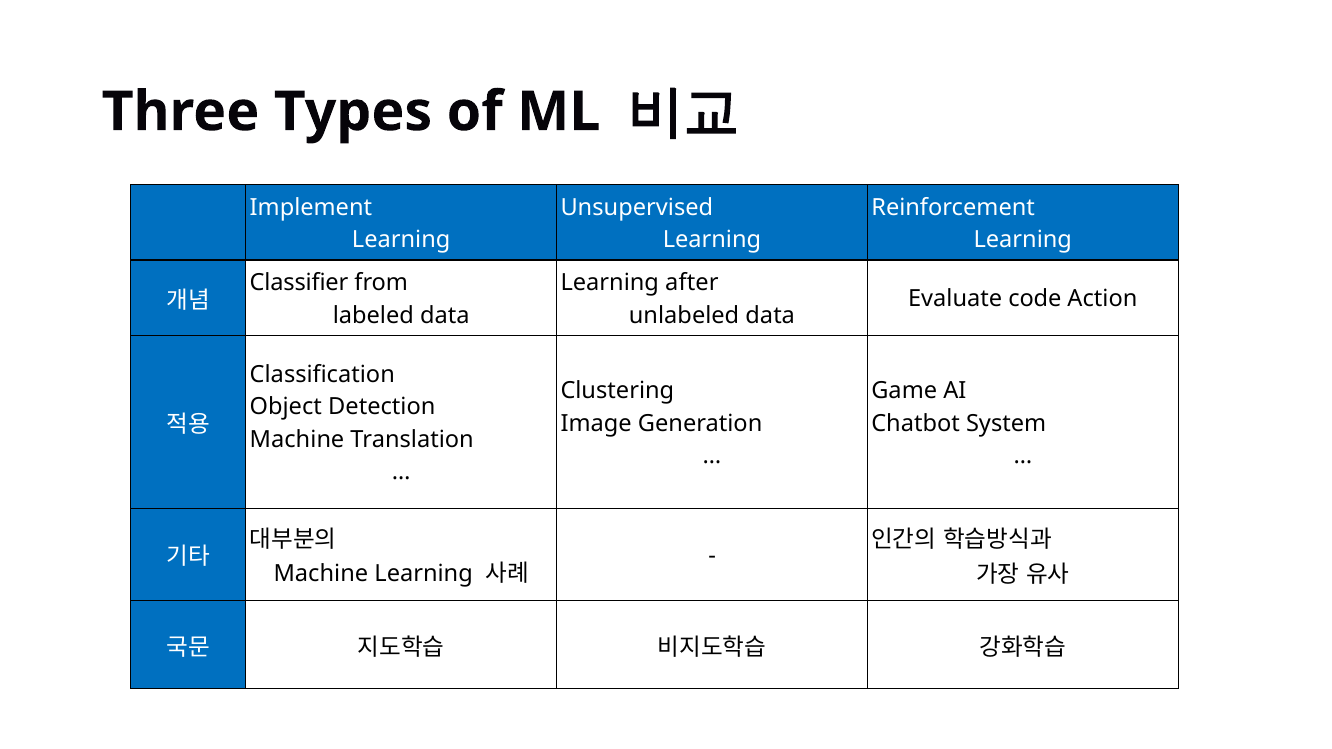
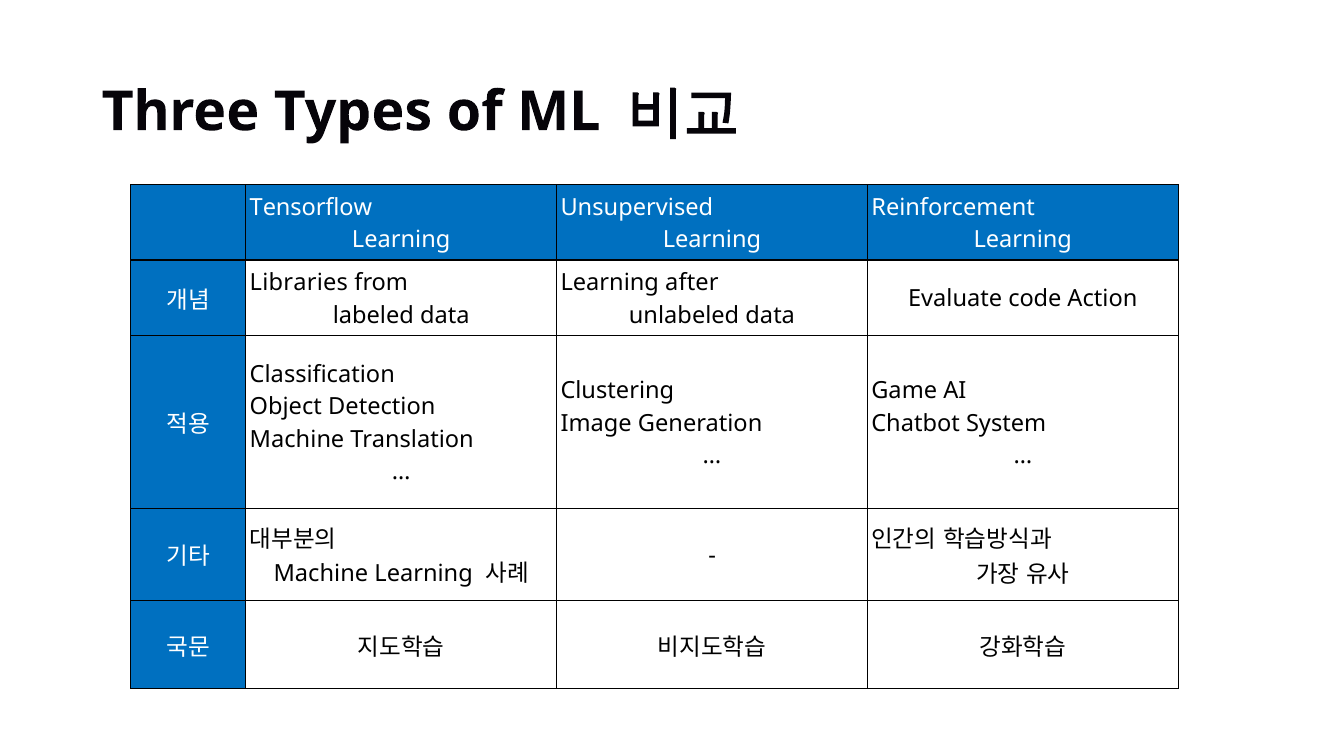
Implement: Implement -> Tensorflow
Classifier: Classifier -> Libraries
